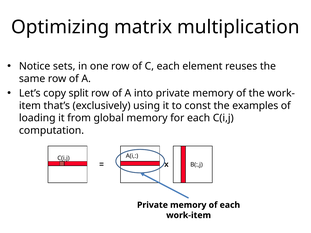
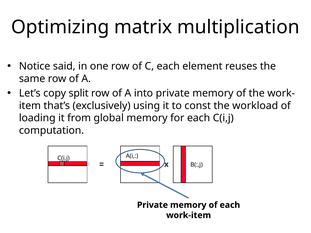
sets: sets -> said
examples: examples -> workload
